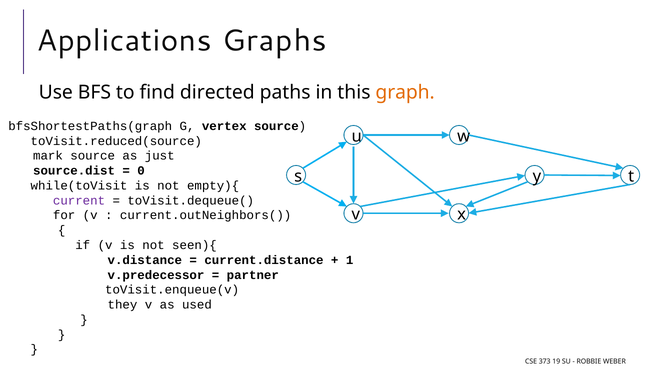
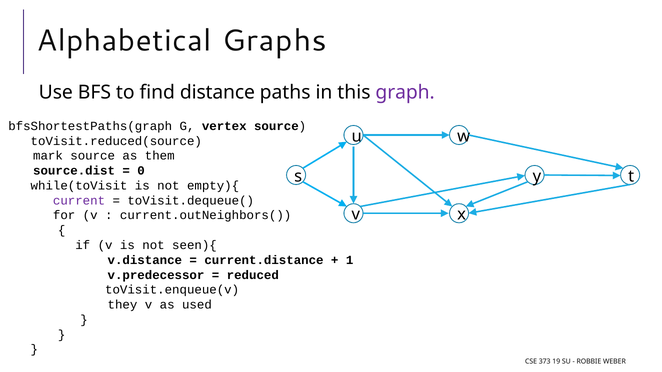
Applications: Applications -> Alphabetical
directed: directed -> distance
graph colour: orange -> purple
just: just -> them
partner: partner -> reduced
